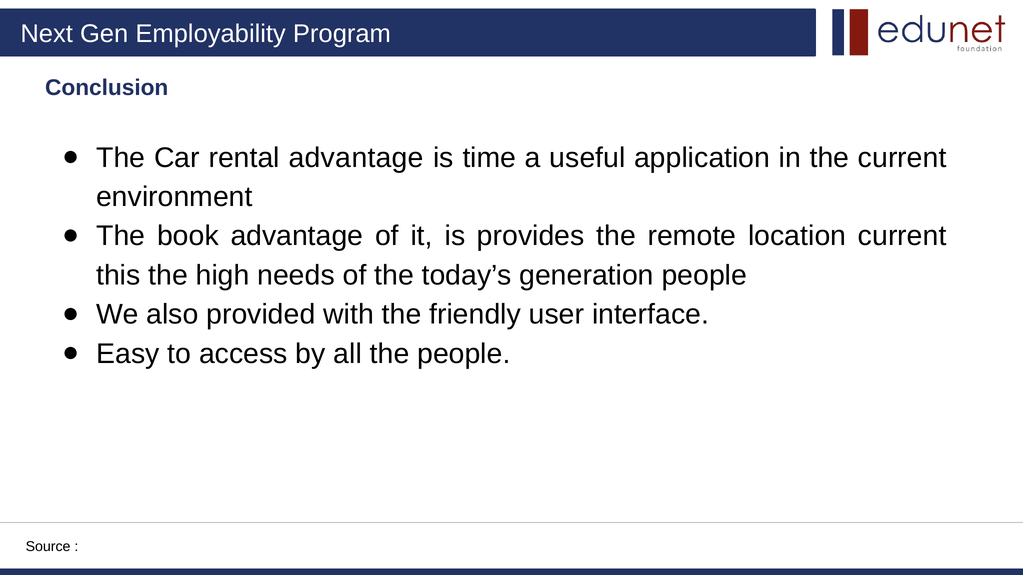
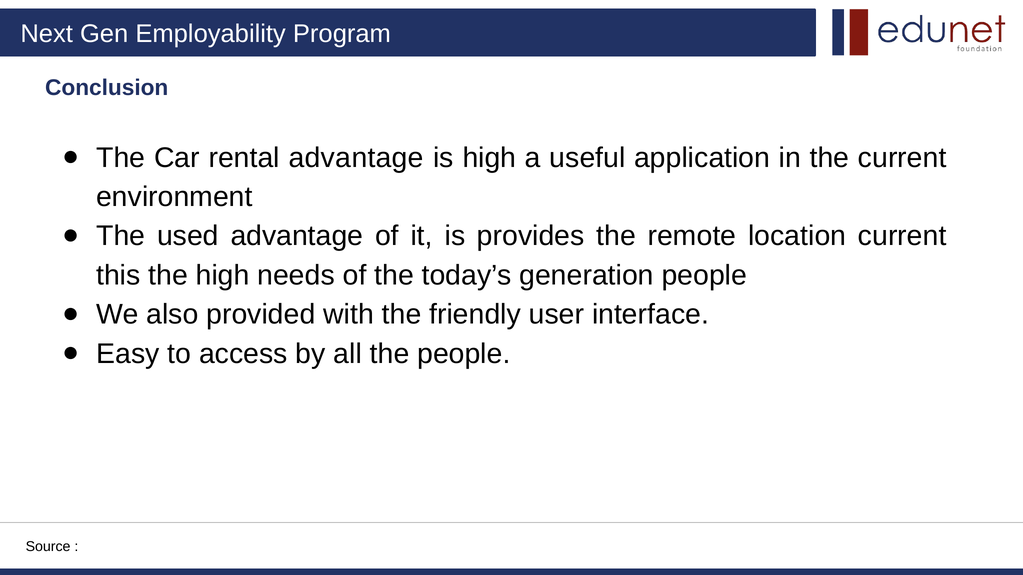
is time: time -> high
book: book -> used
